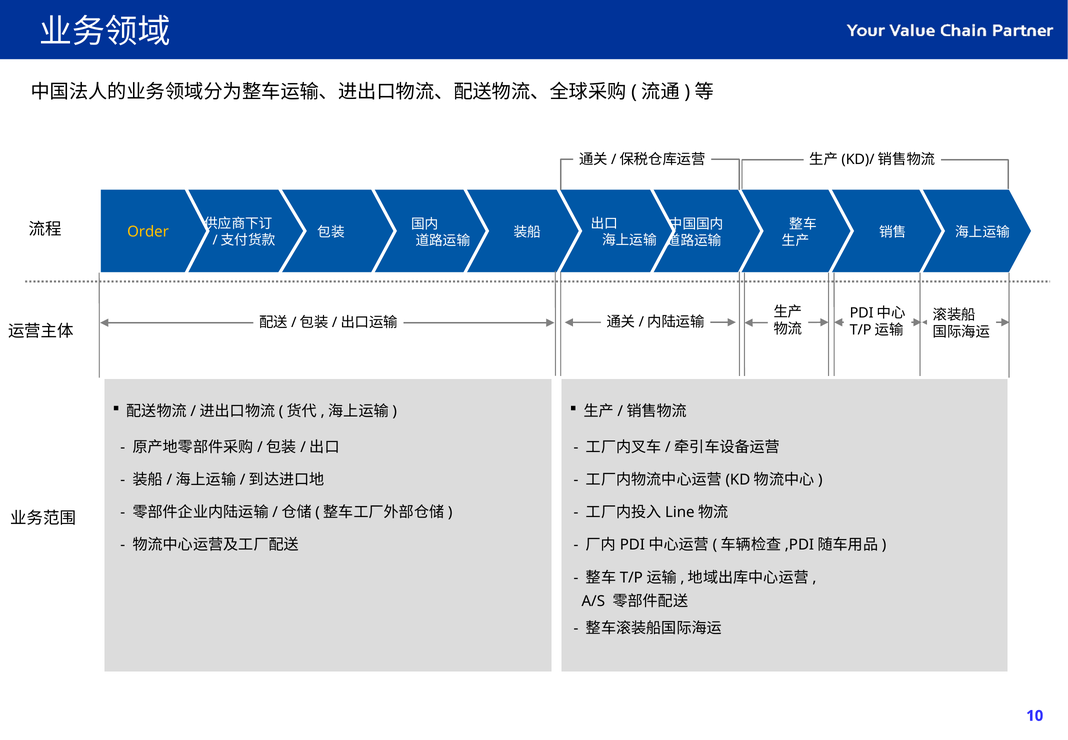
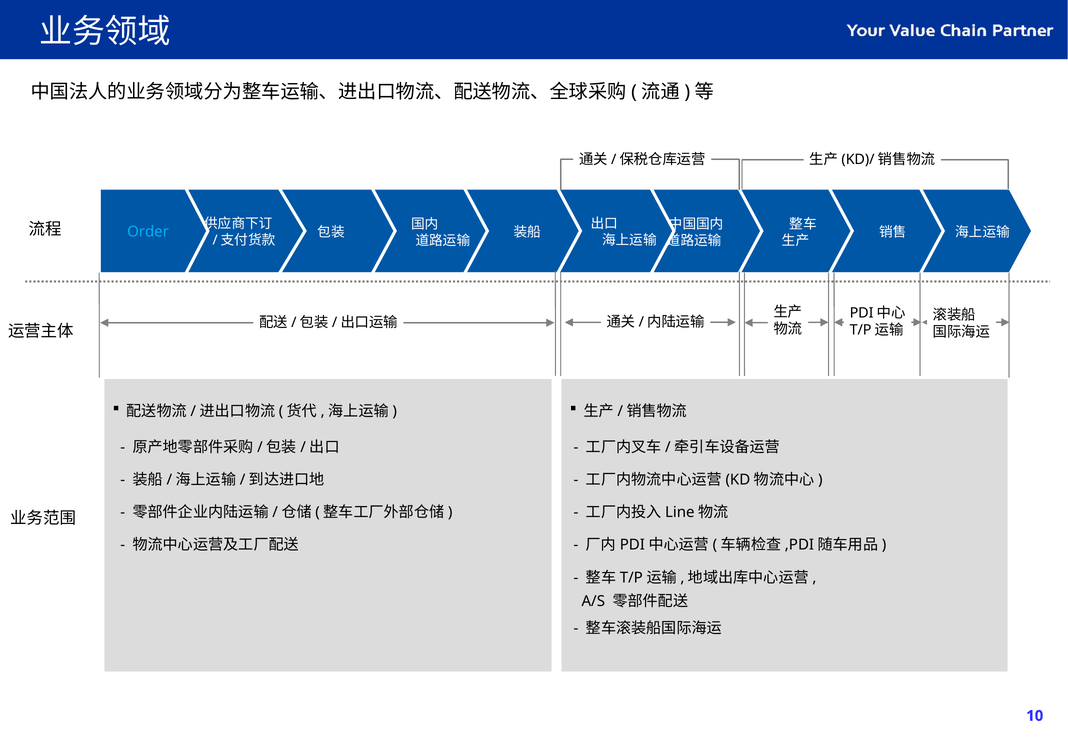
Order colour: yellow -> light blue
